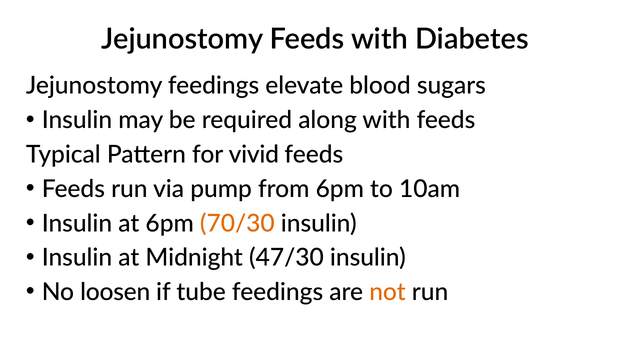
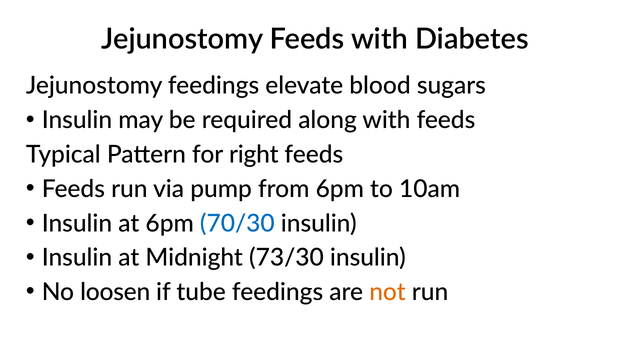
vivid: vivid -> right
70/30 colour: orange -> blue
47/30: 47/30 -> 73/30
